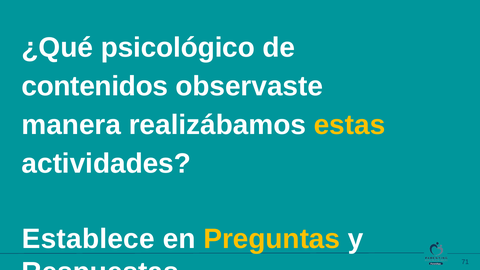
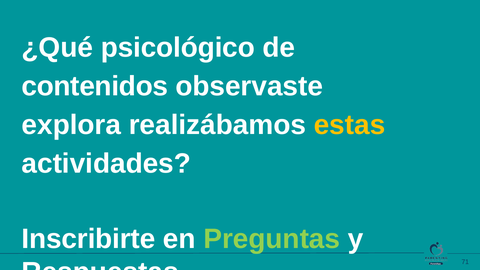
manera: manera -> explora
Establece: Establece -> Inscribirte
Preguntas colour: yellow -> light green
